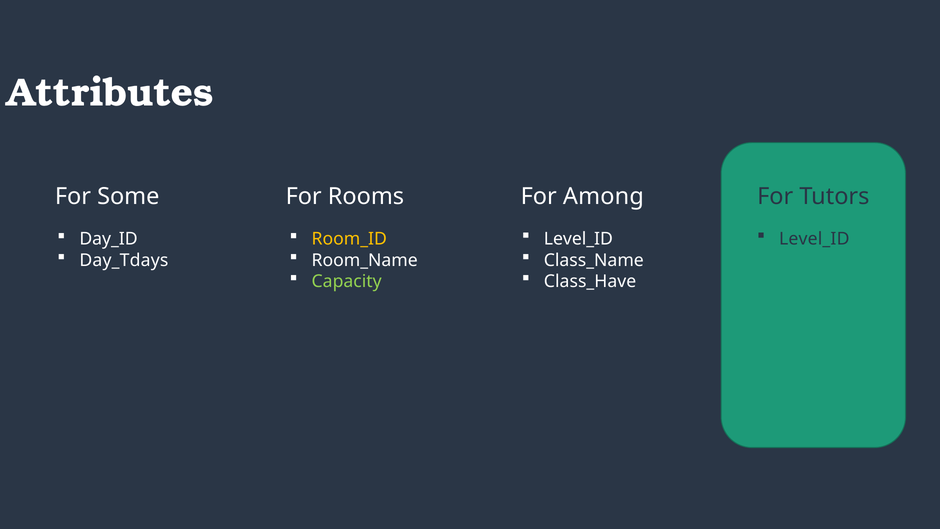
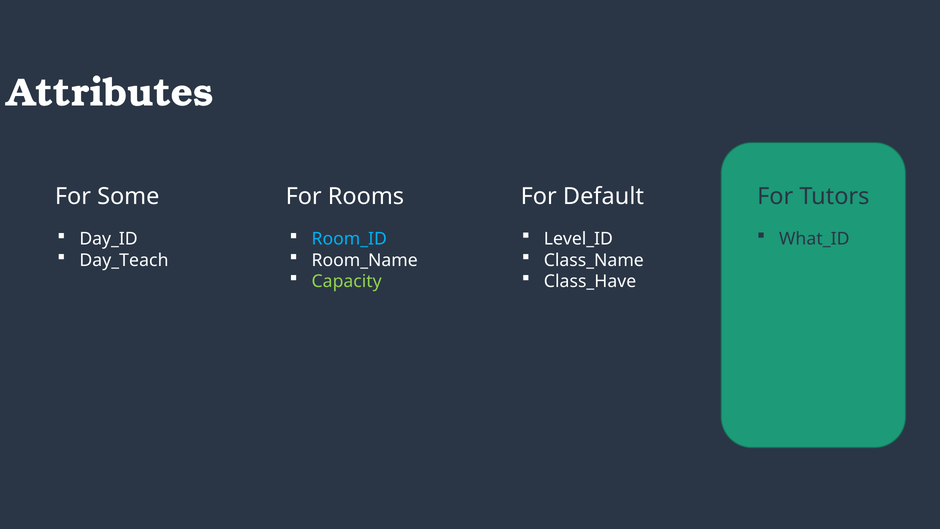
Among: Among -> Default
Level_ID at (814, 239): Level_ID -> What_ID
Room_ID colour: yellow -> light blue
Day_Tdays: Day_Tdays -> Day_Teach
